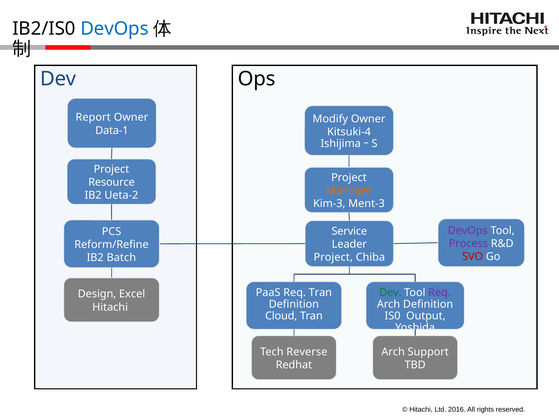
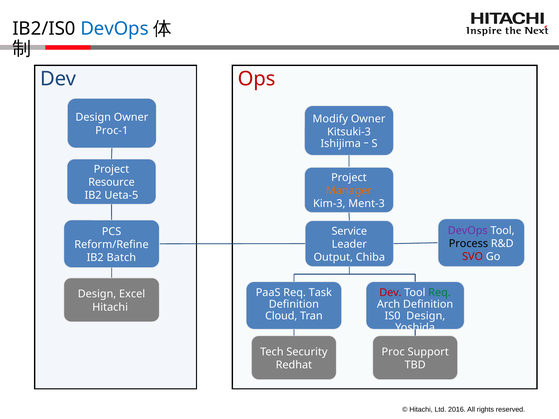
Ops colour: black -> red
Report at (93, 117): Report -> Design
Data-1: Data-1 -> Proc-1
Kitsuki-4: Kitsuki-4 -> Kitsuki-3
Ueta-2: Ueta-2 -> Ueta-5
Process colour: purple -> black
Project at (333, 258): Project -> Output
Req Tran: Tran -> Task
Dev at (390, 293) colour: green -> red
Req at (439, 293) colour: purple -> green
IS0 Output: Output -> Design
Reverse: Reverse -> Security
Arch at (393, 352): Arch -> Proc
